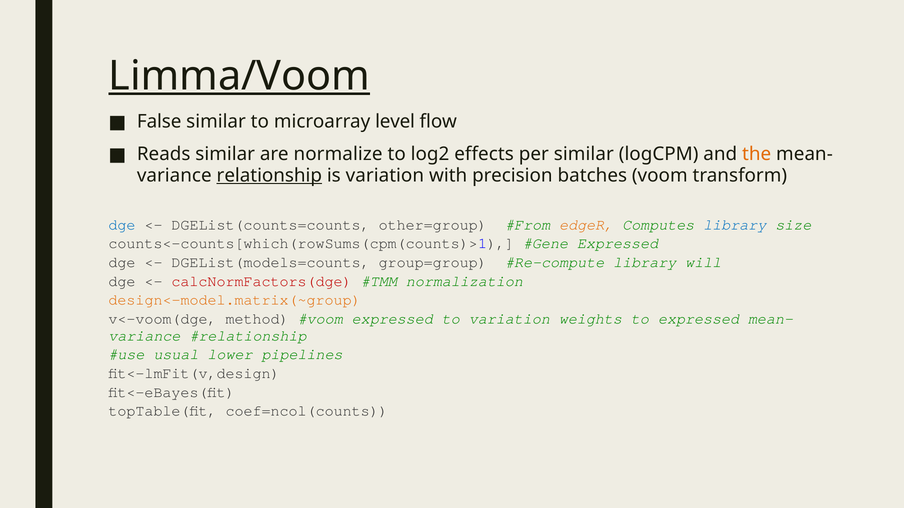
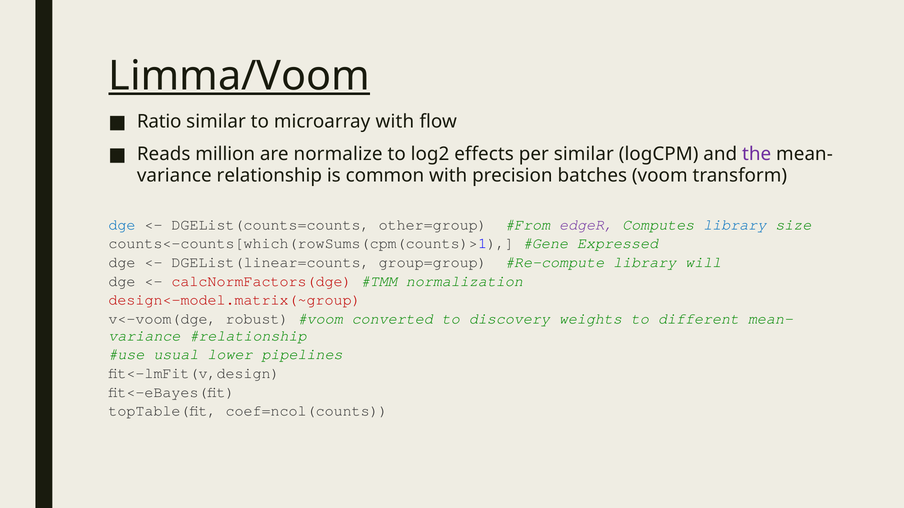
False: False -> Ratio
microarray level: level -> with
Reads similar: similar -> million
the colour: orange -> purple
relationship underline: present -> none
is variation: variation -> common
edgeR colour: orange -> purple
DGEList(models=counts: DGEList(models=counts -> DGEList(linear=counts
design<-model.matrix(~group colour: orange -> red
method: method -> robust
expressed at (392, 319): expressed -> converted
to variation: variation -> discovery
to expressed: expressed -> different
